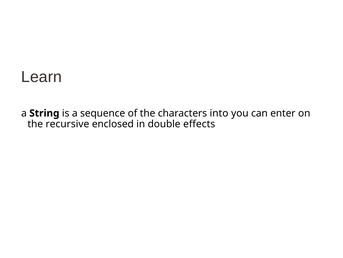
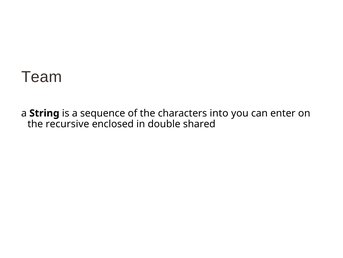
Learn: Learn -> Team
effects: effects -> shared
